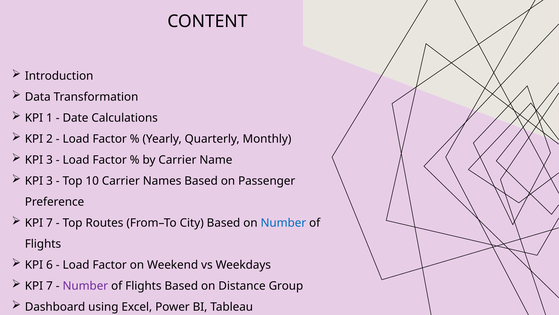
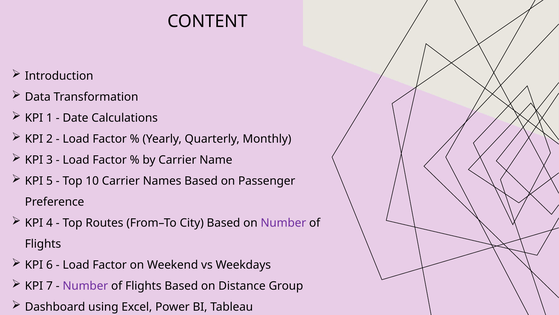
3 at (49, 181): 3 -> 5
7 at (49, 223): 7 -> 4
Number at (283, 223) colour: blue -> purple
